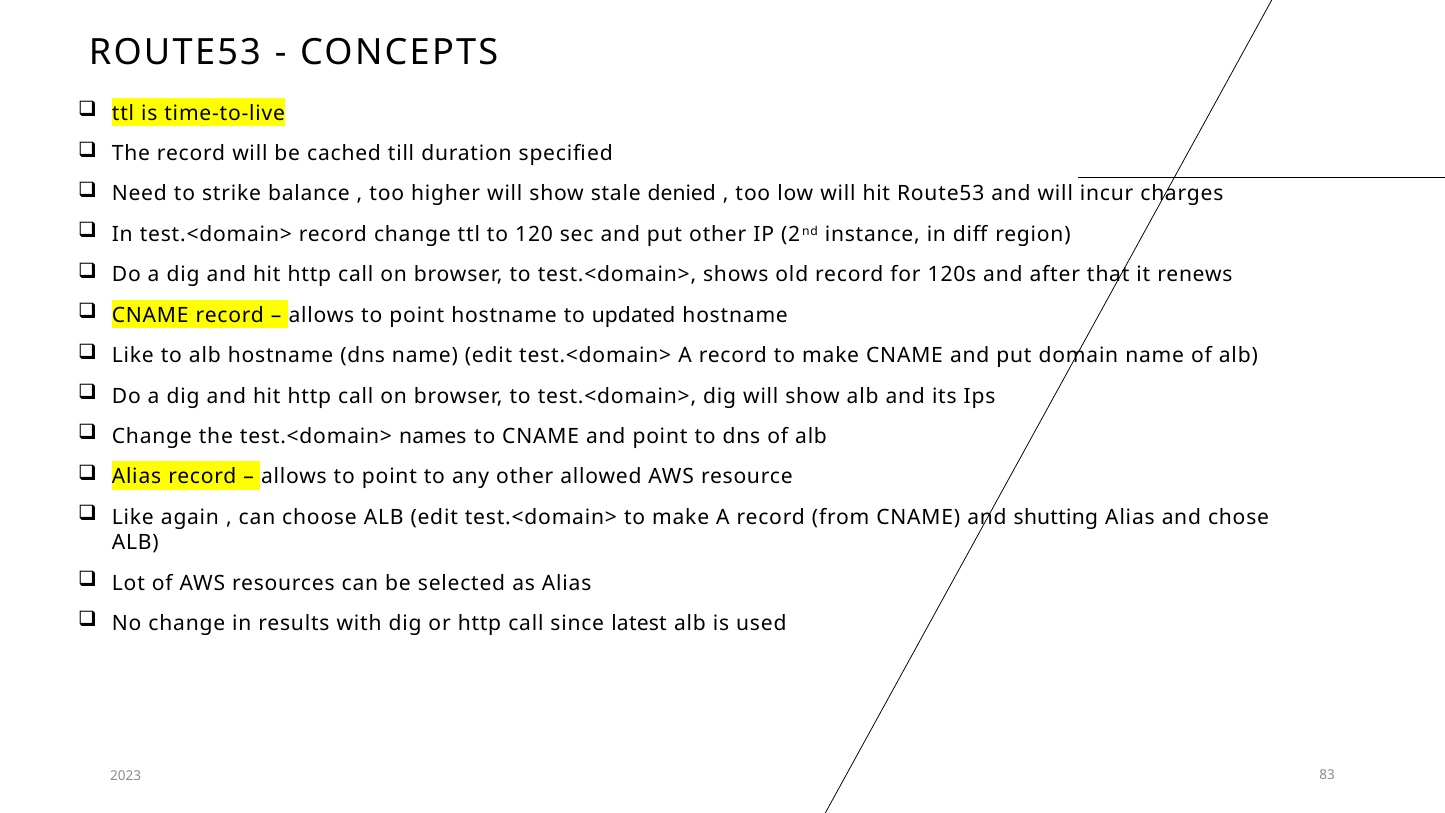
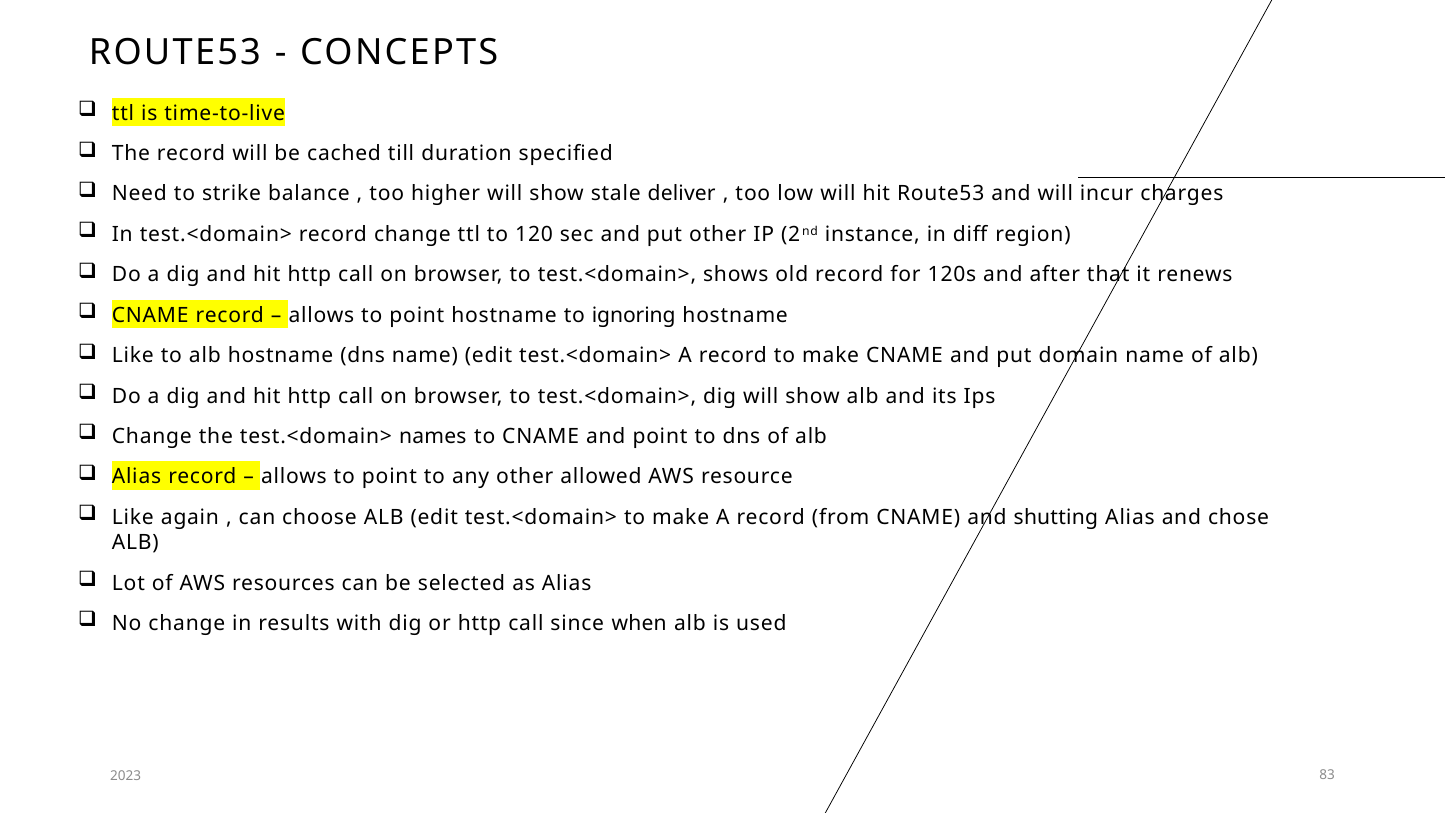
denied: denied -> deliver
updated: updated -> ignoring
latest: latest -> when
